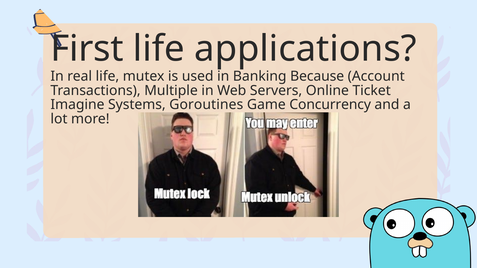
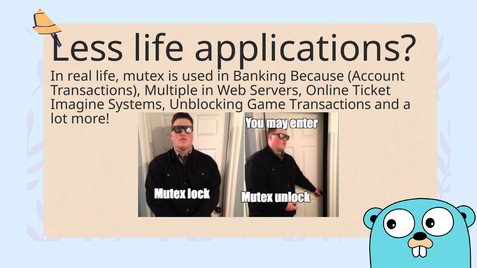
First: First -> Less
Goroutines: Goroutines -> Unblocking
Game Concurrency: Concurrency -> Transactions
